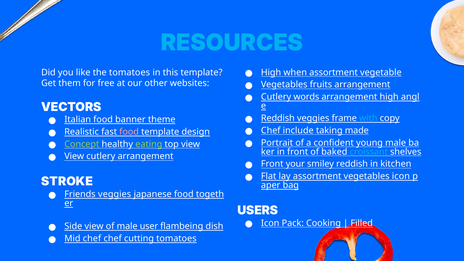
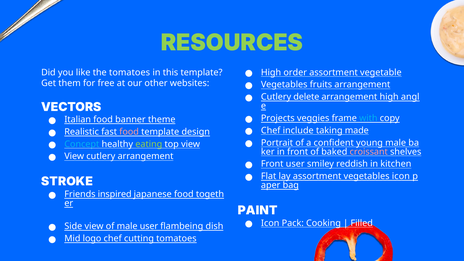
RESOURCES colour: light blue -> light green
when: when -> order
words: words -> delete
Reddish at (278, 118): Reddish -> Projects
Concept colour: light green -> light blue
croissant colour: light blue -> pink
Front your: your -> user
Friends veggies: veggies -> inspired
USERS: USERS -> PAINT
Mid chef: chef -> logo
